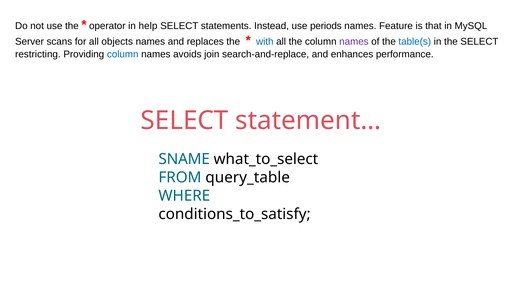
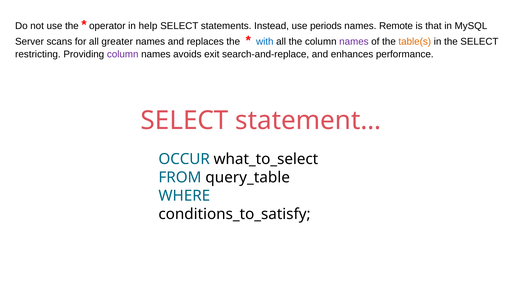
Feature: Feature -> Remote
objects: objects -> greater
table(s colour: blue -> orange
column at (123, 54) colour: blue -> purple
join: join -> exit
SNAME: SNAME -> OCCUR
